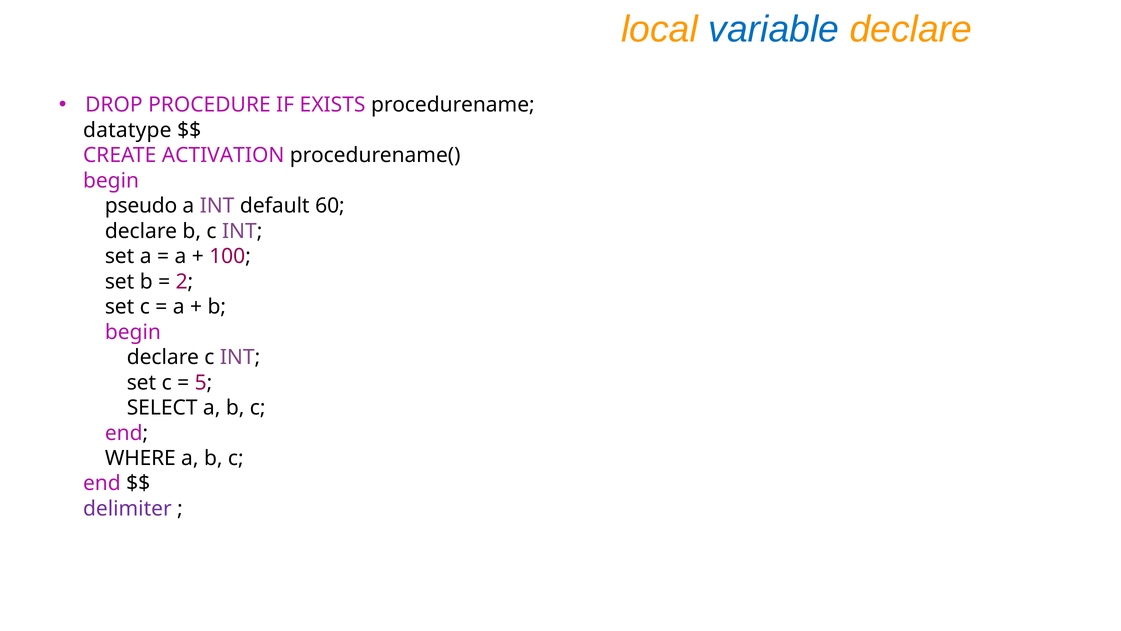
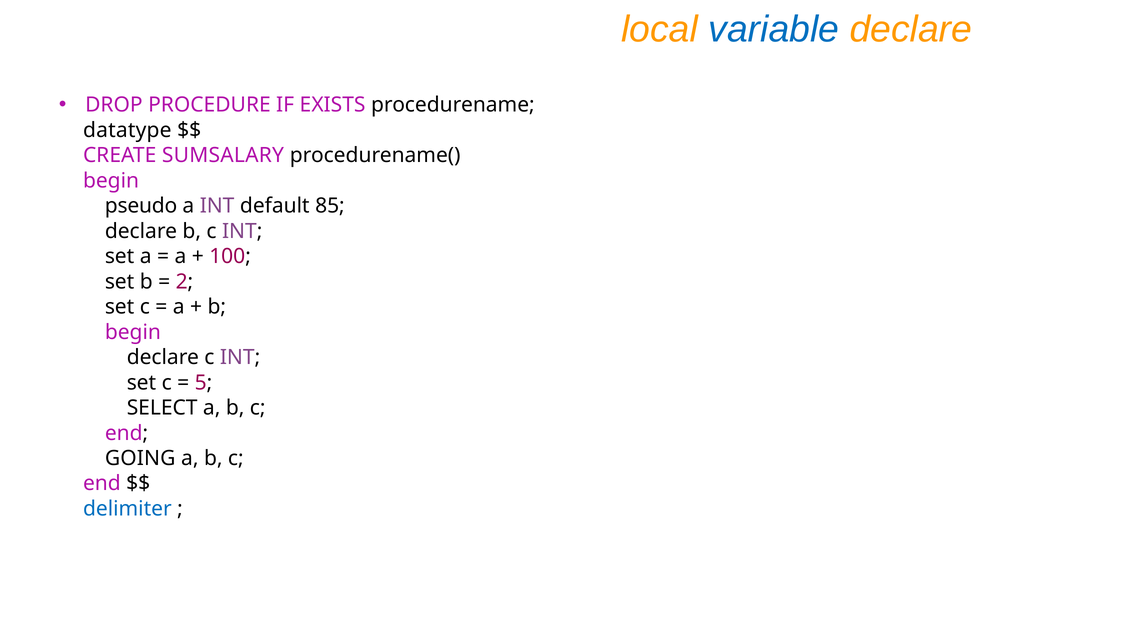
ACTIVATION: ACTIVATION -> SUMSALARY
60: 60 -> 85
WHERE: WHERE -> GOING
delimiter colour: purple -> blue
